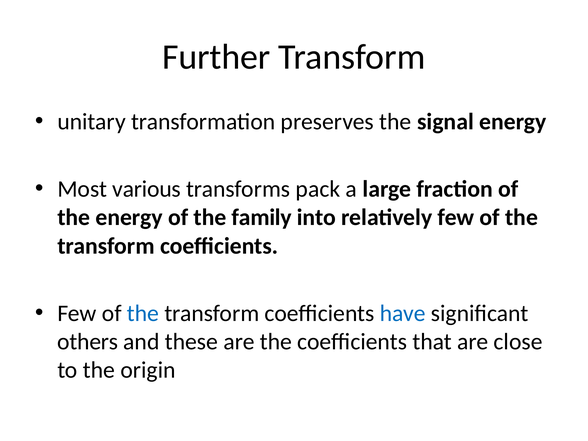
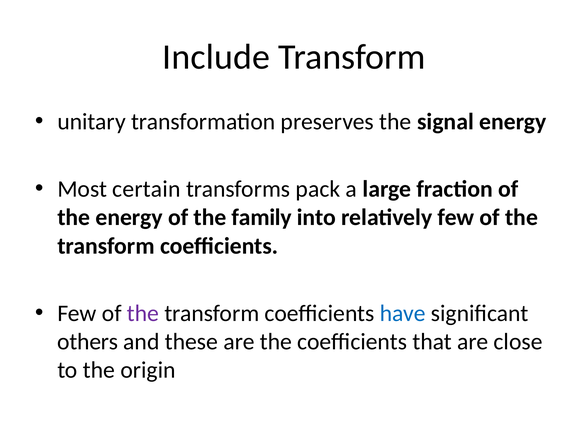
Further: Further -> Include
various: various -> certain
the at (143, 313) colour: blue -> purple
